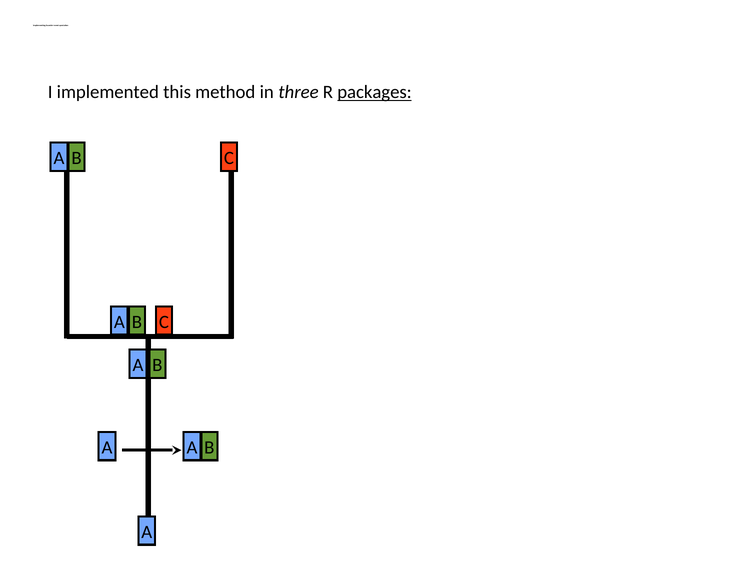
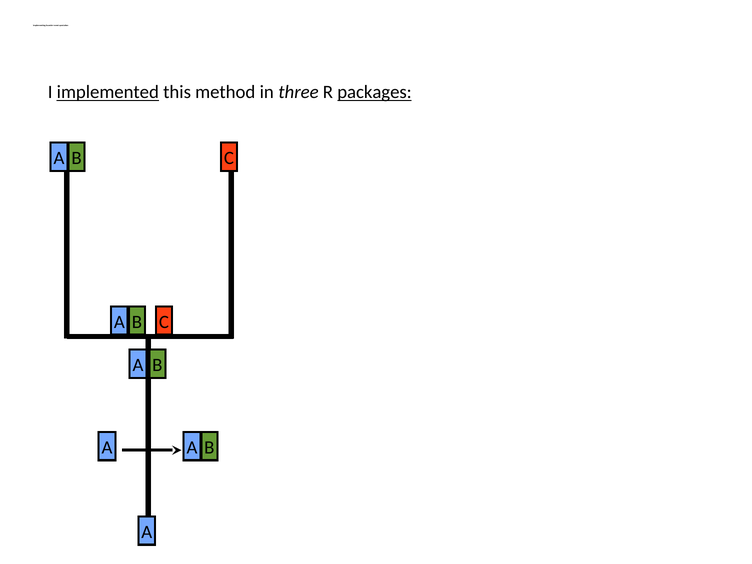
implemented underline: none -> present
